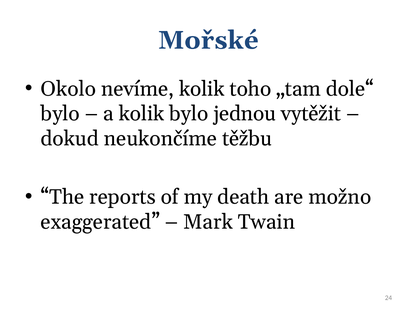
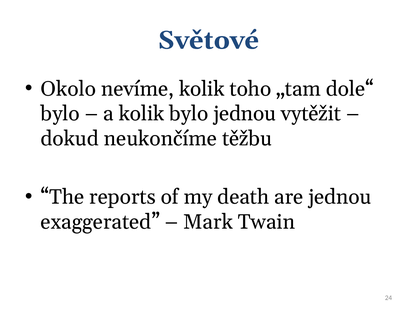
Mořské: Mořské -> Světové
are možno: možno -> jednou
